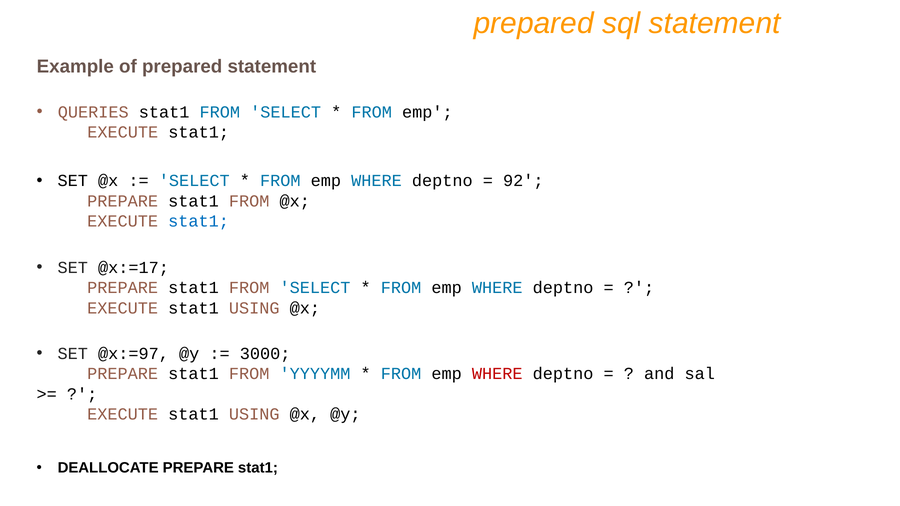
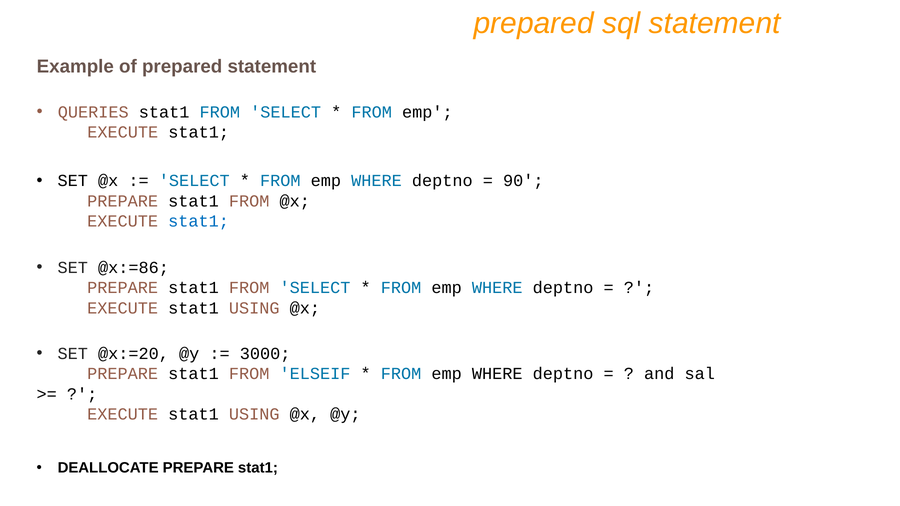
92: 92 -> 90
@x:=17: @x:=17 -> @x:=86
@x:=97: @x:=97 -> @x:=20
YYYYMM: YYYYMM -> ELSEIF
WHERE at (497, 374) colour: red -> black
